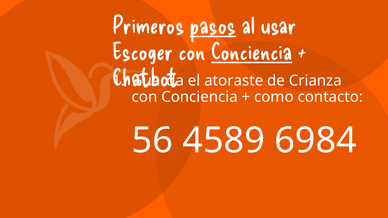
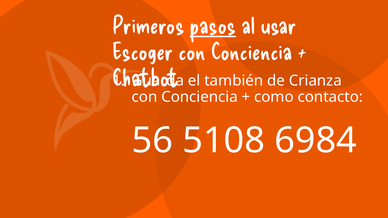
Conciencia at (252, 52) underline: present -> none
atoraste: atoraste -> también
4589: 4589 -> 5108
